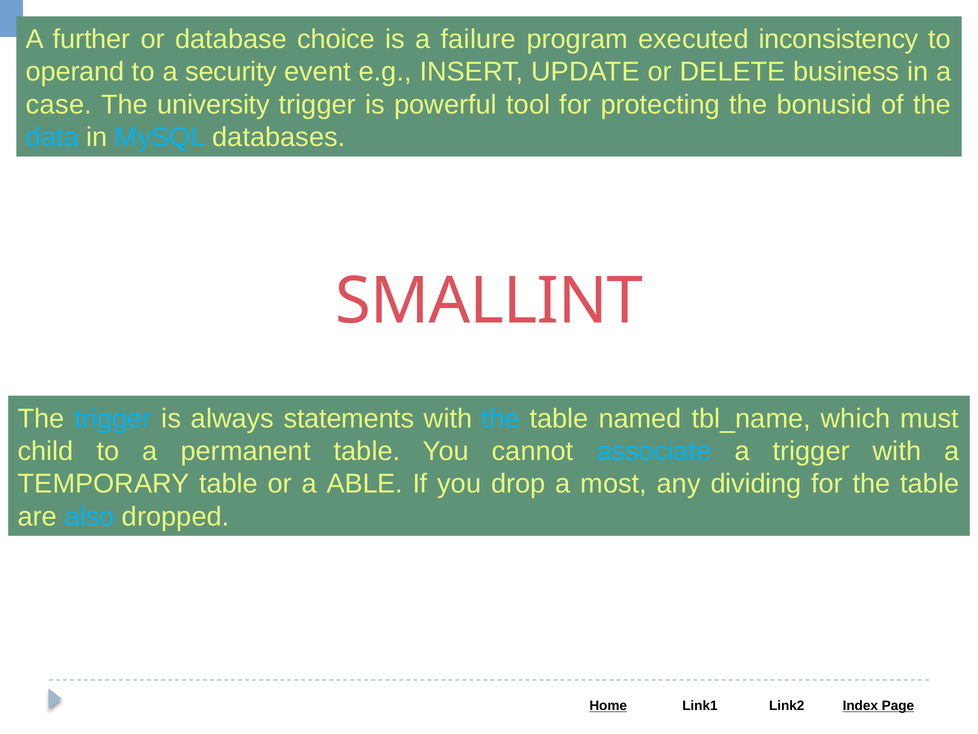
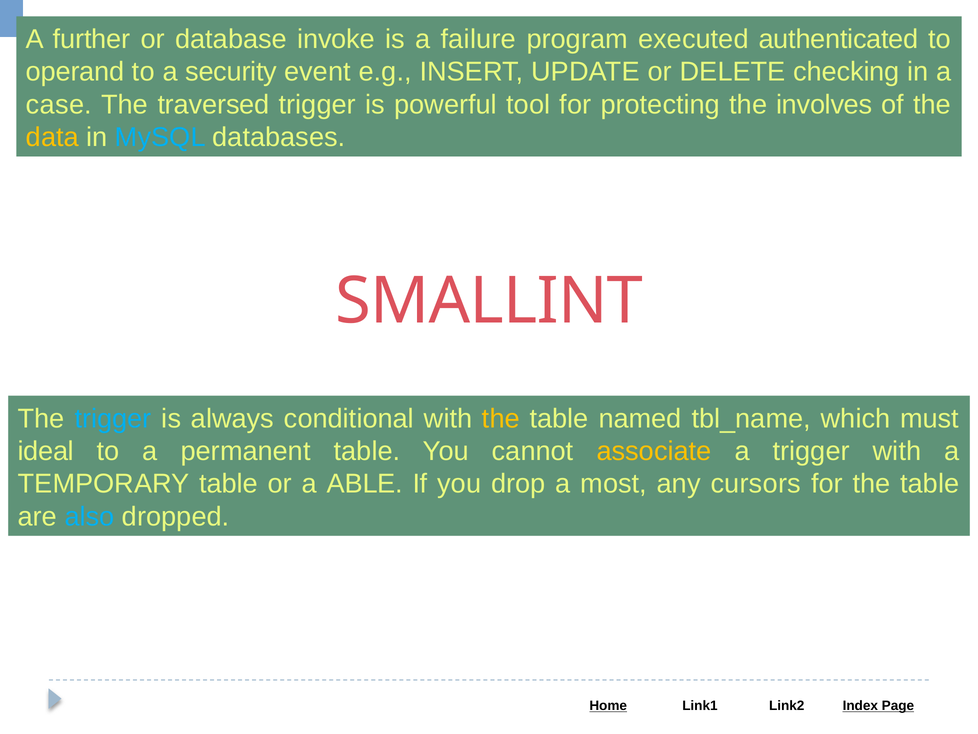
choice: choice -> invoke
inconsistency: inconsistency -> authenticated
business: business -> checking
university: university -> traversed
bonusid: bonusid -> involves
data colour: light blue -> yellow
statements: statements -> conditional
the at (501, 418) colour: light blue -> yellow
child: child -> ideal
associate colour: light blue -> yellow
dividing: dividing -> cursors
